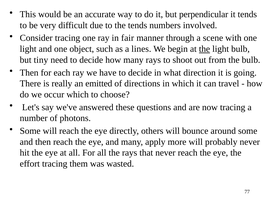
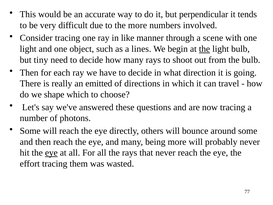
the tends: tends -> more
fair: fair -> like
occur: occur -> shape
apply: apply -> being
eye at (51, 153) underline: none -> present
